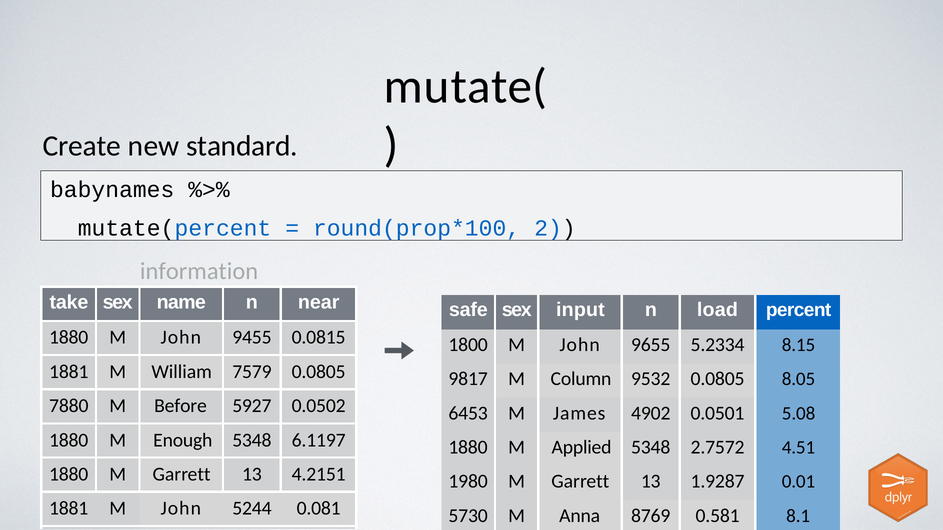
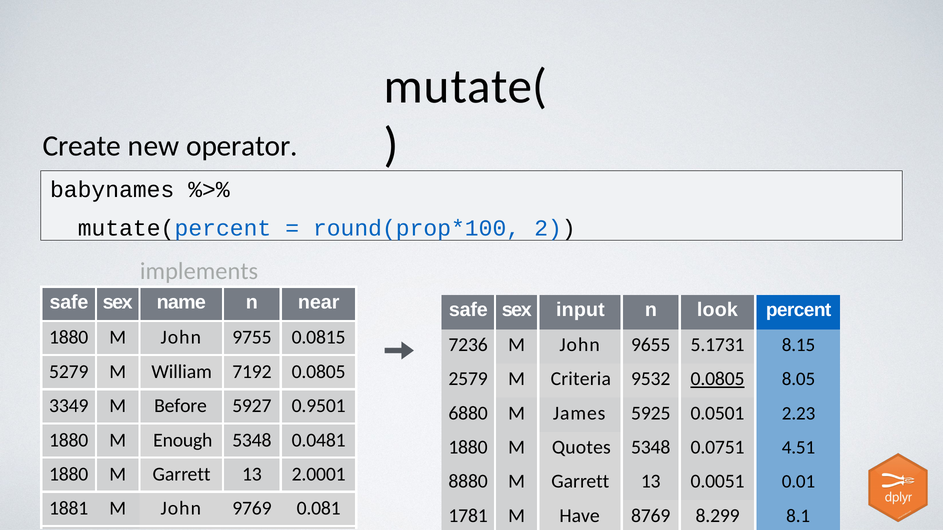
standard: standard -> operator
information: information -> implements
take at (69, 303): take -> safe
load: load -> look
9455: 9455 -> 9755
1800: 1800 -> 7236
5.2334: 5.2334 -> 5.1731
1881 at (69, 372): 1881 -> 5279
7579: 7579 -> 7192
9817: 9817 -> 2579
Column: Column -> Criteria
0.0805 at (718, 379) underline: none -> present
7880: 7880 -> 3349
0.0502: 0.0502 -> 0.9501
6453: 6453 -> 6880
4902: 4902 -> 5925
5.08: 5.08 -> 2.23
6.1197: 6.1197 -> 0.0481
Applied: Applied -> Quotes
2.7572: 2.7572 -> 0.0751
4.2151: 4.2151 -> 2.0001
1980: 1980 -> 8880
1.9287: 1.9287 -> 0.0051
5244: 5244 -> 9769
5730: 5730 -> 1781
Anna: Anna -> Have
0.581: 0.581 -> 8.299
